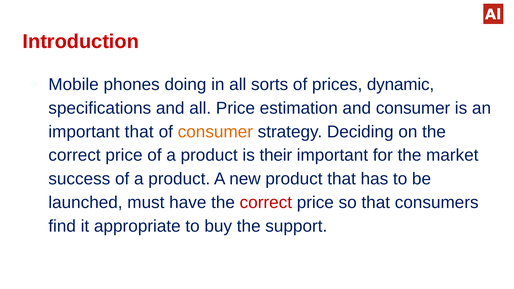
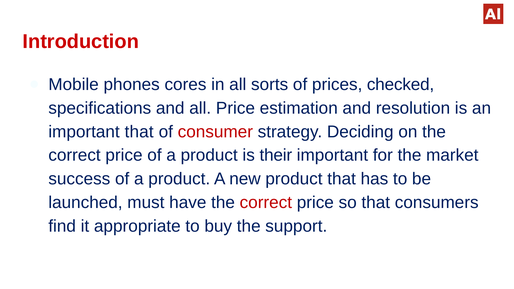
doing: doing -> cores
dynamic: dynamic -> checked
and consumer: consumer -> resolution
consumer at (215, 132) colour: orange -> red
